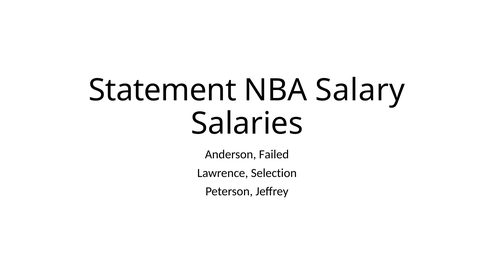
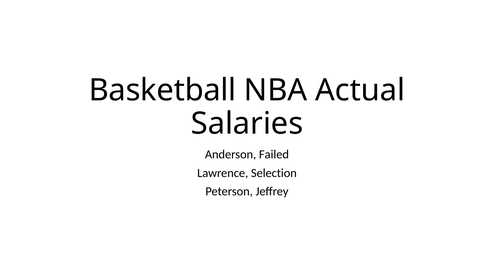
Statement: Statement -> Basketball
Salary: Salary -> Actual
